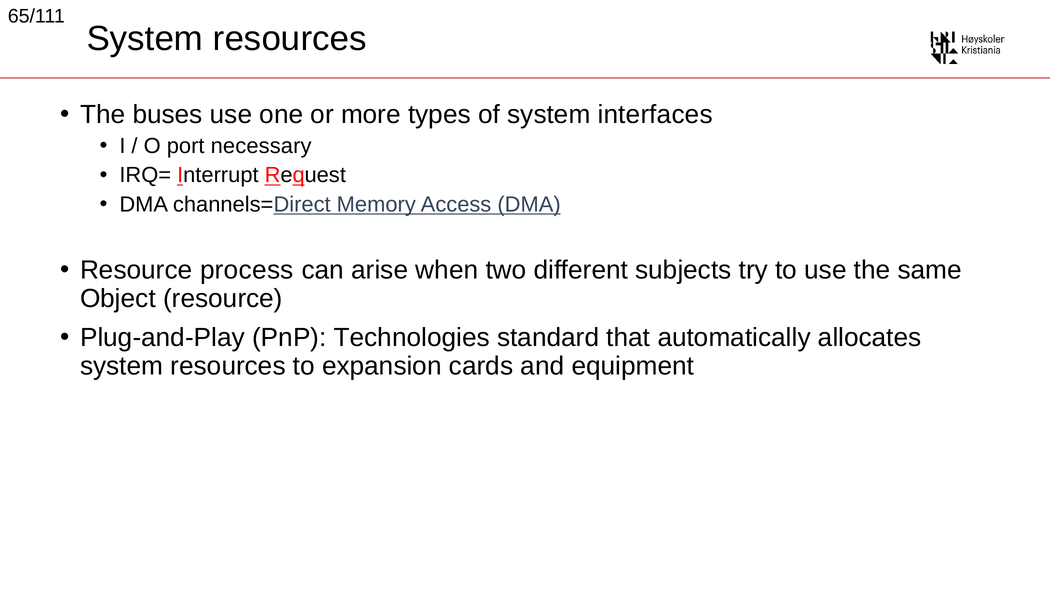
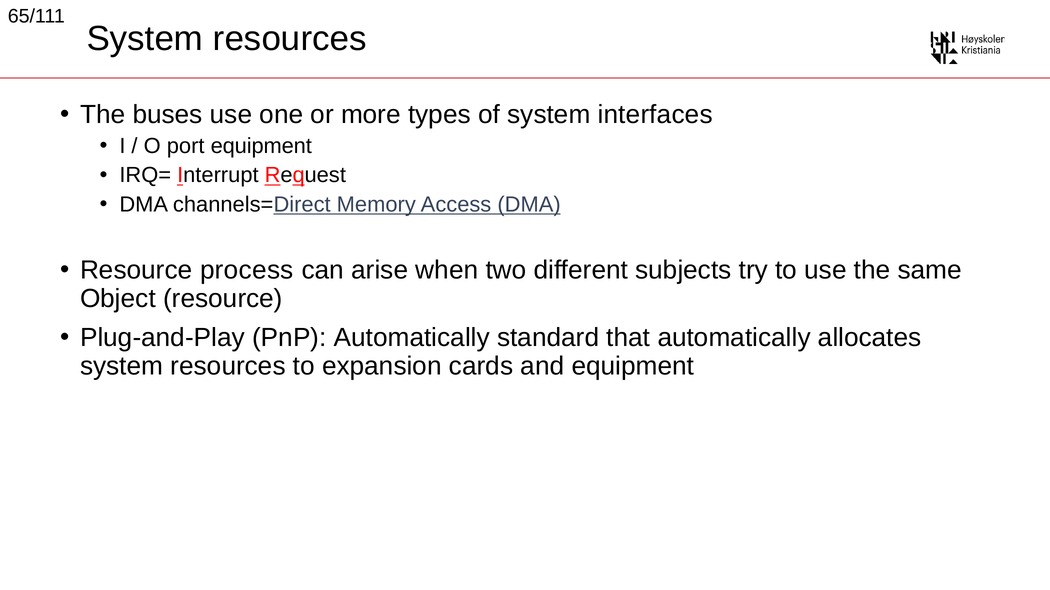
port necessary: necessary -> equipment
PnP Technologies: Technologies -> Automatically
